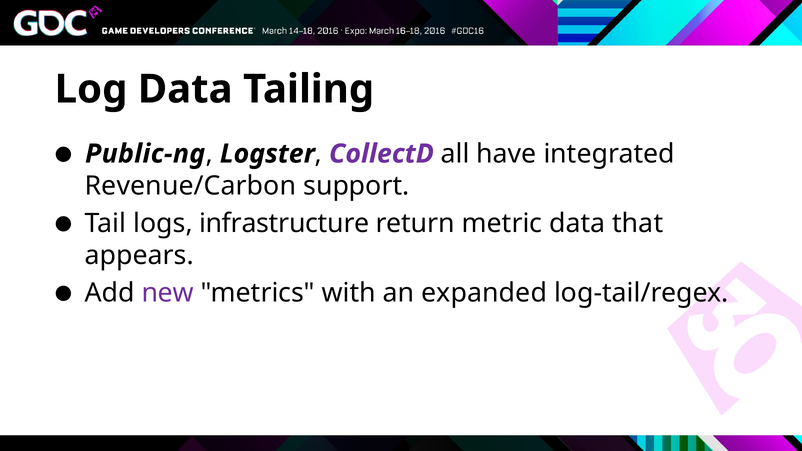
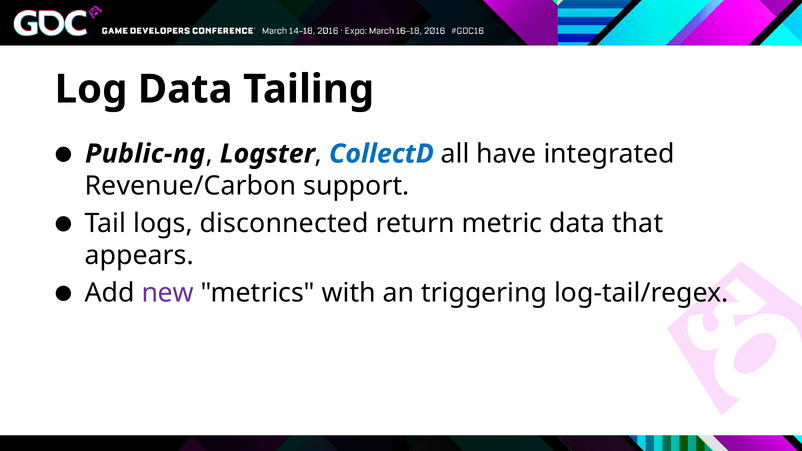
CollectD colour: purple -> blue
infrastructure: infrastructure -> disconnected
expanded: expanded -> triggering
